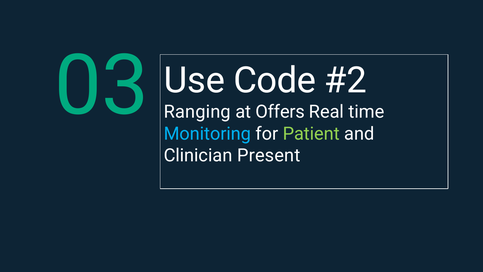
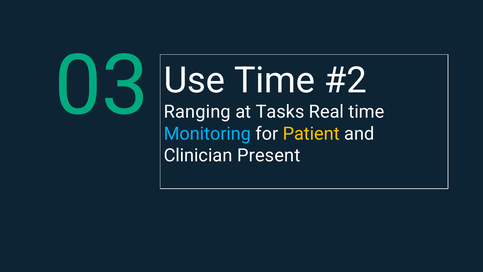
Use Code: Code -> Time
Offers: Offers -> Tasks
Patient colour: light green -> yellow
